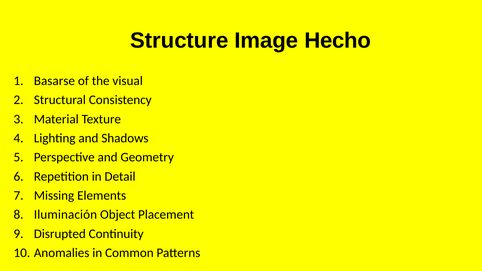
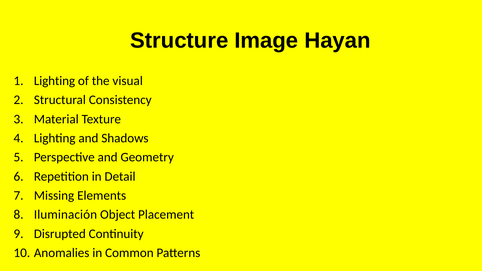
Hecho: Hecho -> Hayan
Basarse at (54, 81): Basarse -> Lighting
